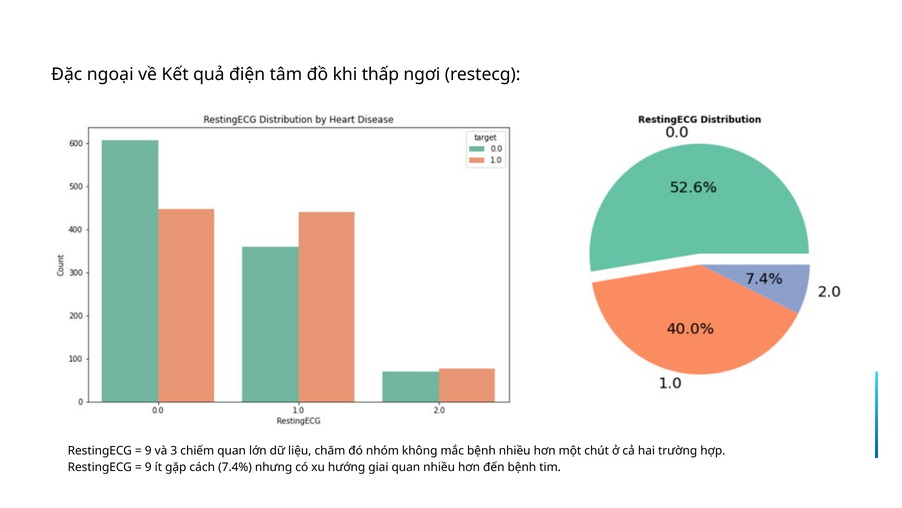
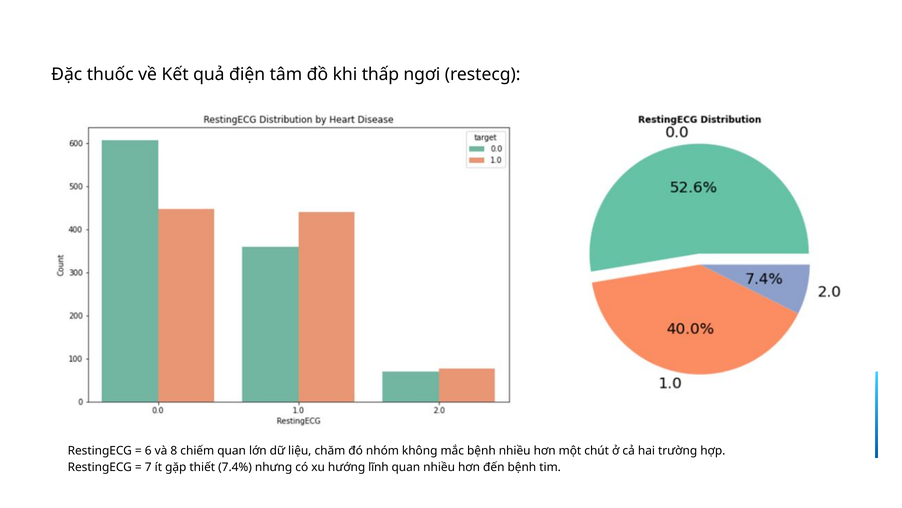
ngoại: ngoại -> thuốc
9 at (148, 450): 9 -> 6
3: 3 -> 8
9 at (148, 467): 9 -> 7
cách: cách -> thiết
giai: giai -> lĩnh
